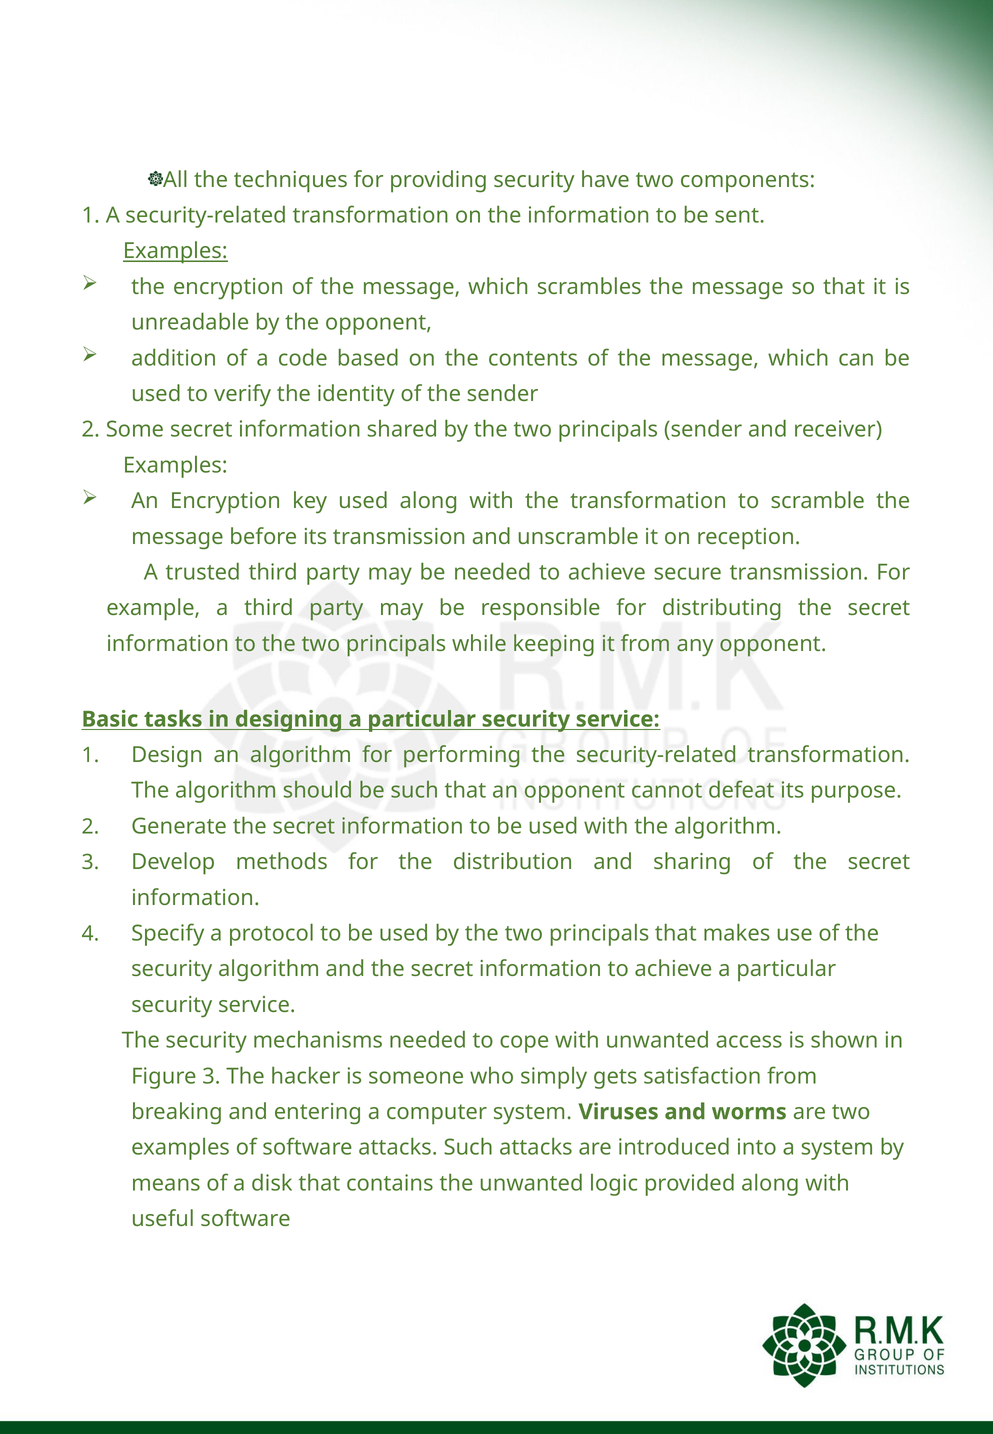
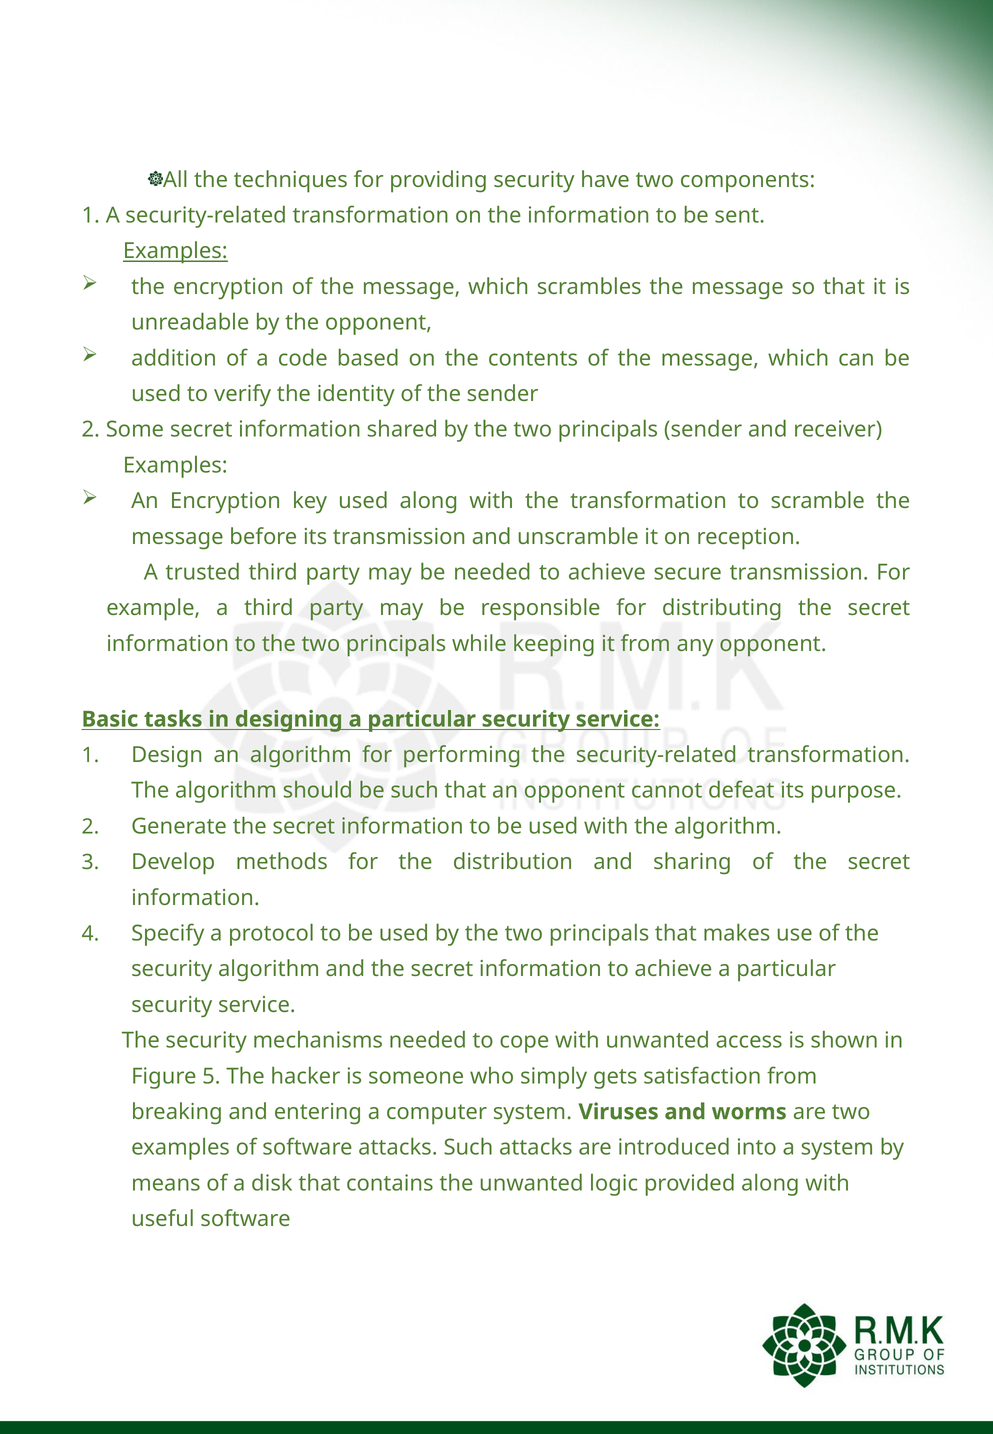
Figure 3: 3 -> 5
